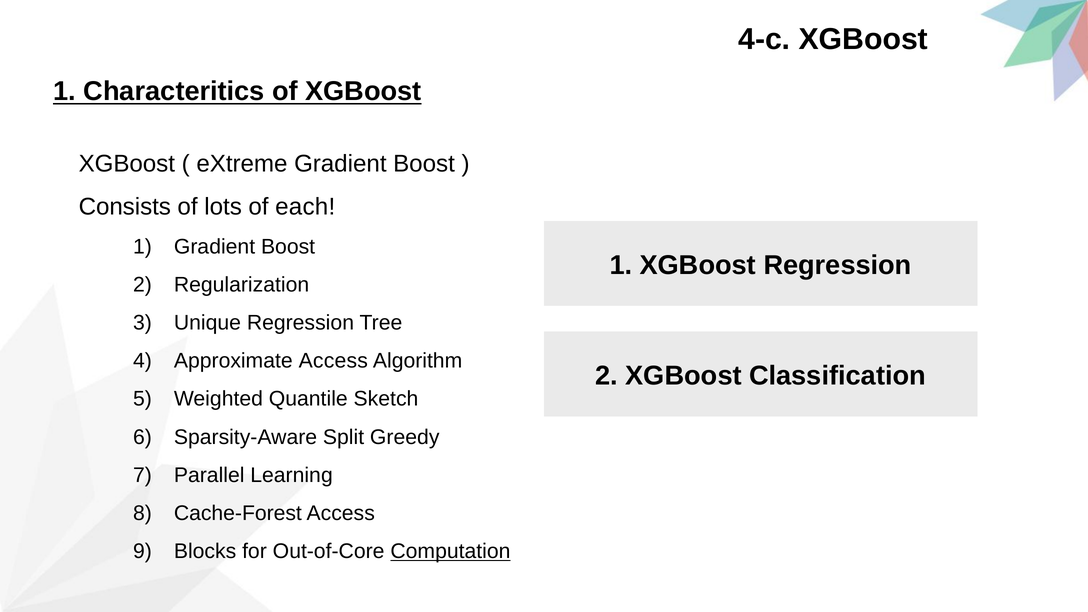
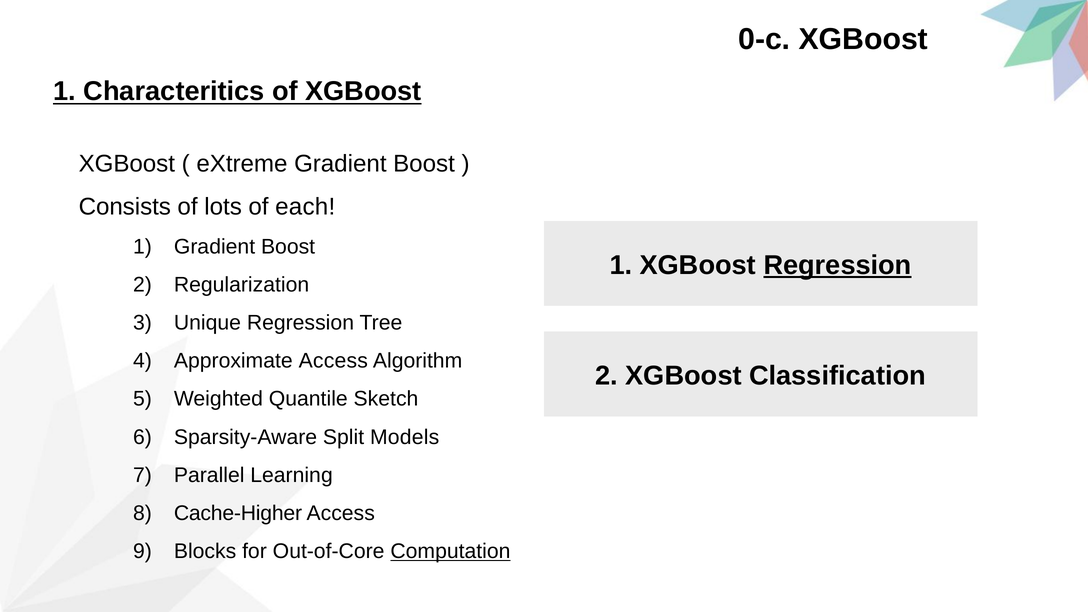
4-c: 4-c -> 0-c
Regression at (838, 265) underline: none -> present
Greedy: Greedy -> Models
Cache-Forest: Cache-Forest -> Cache-Higher
